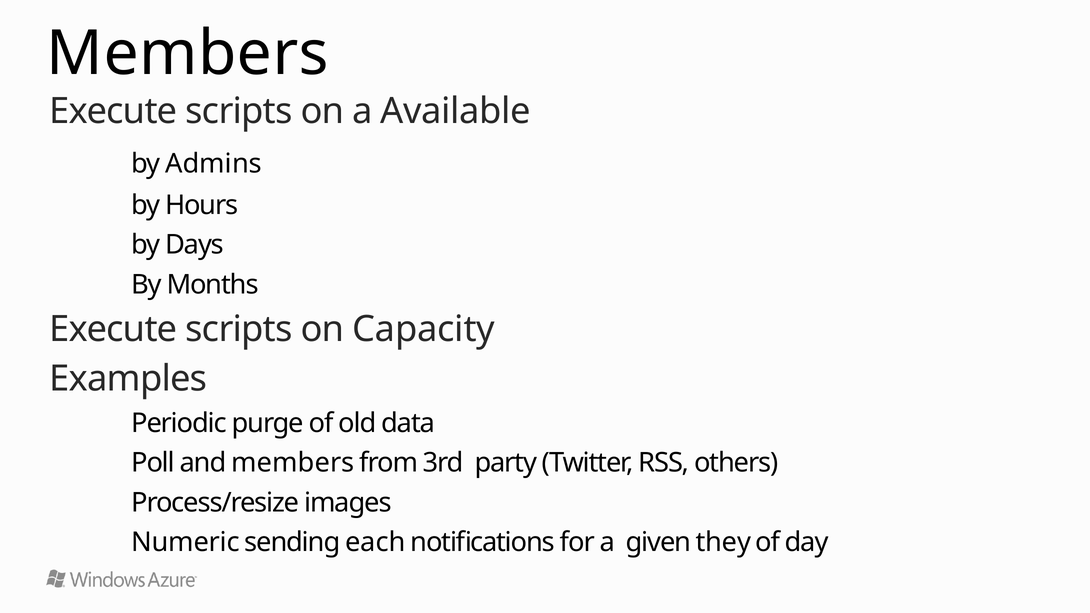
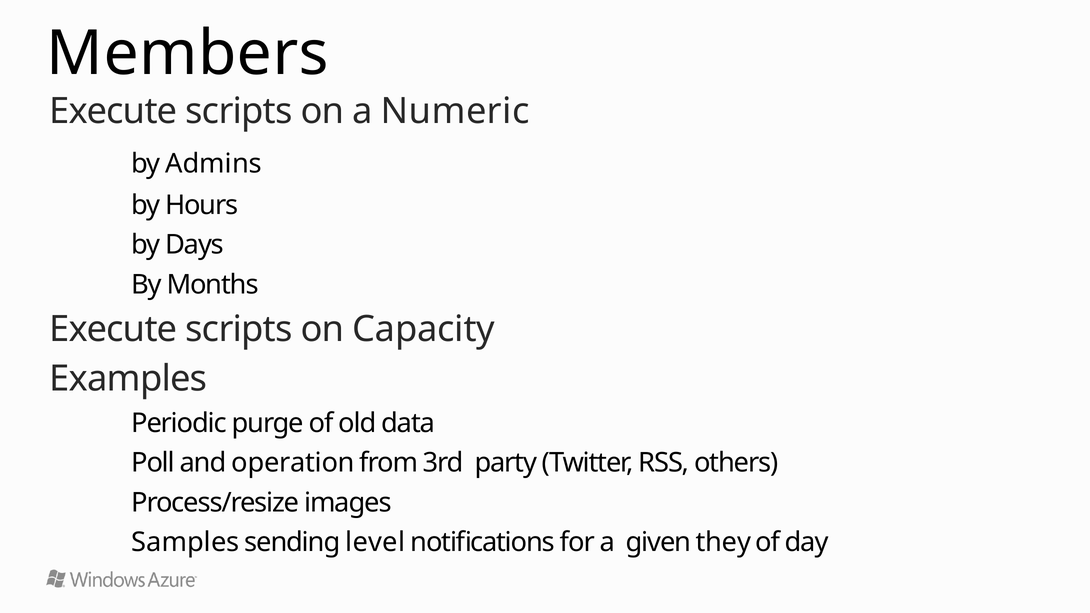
Available: Available -> Numeric
and members: members -> operation
Numeric: Numeric -> Samples
each: each -> level
